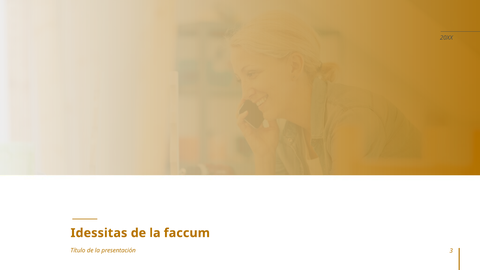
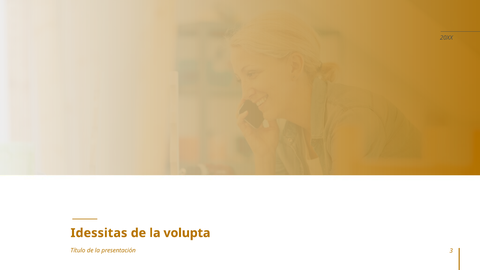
faccum: faccum -> volupta
